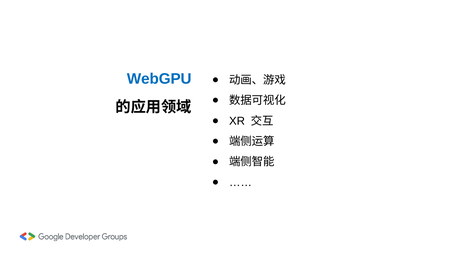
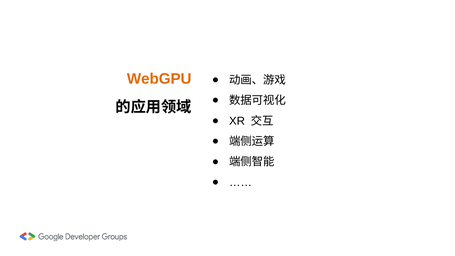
WebGPU colour: blue -> orange
